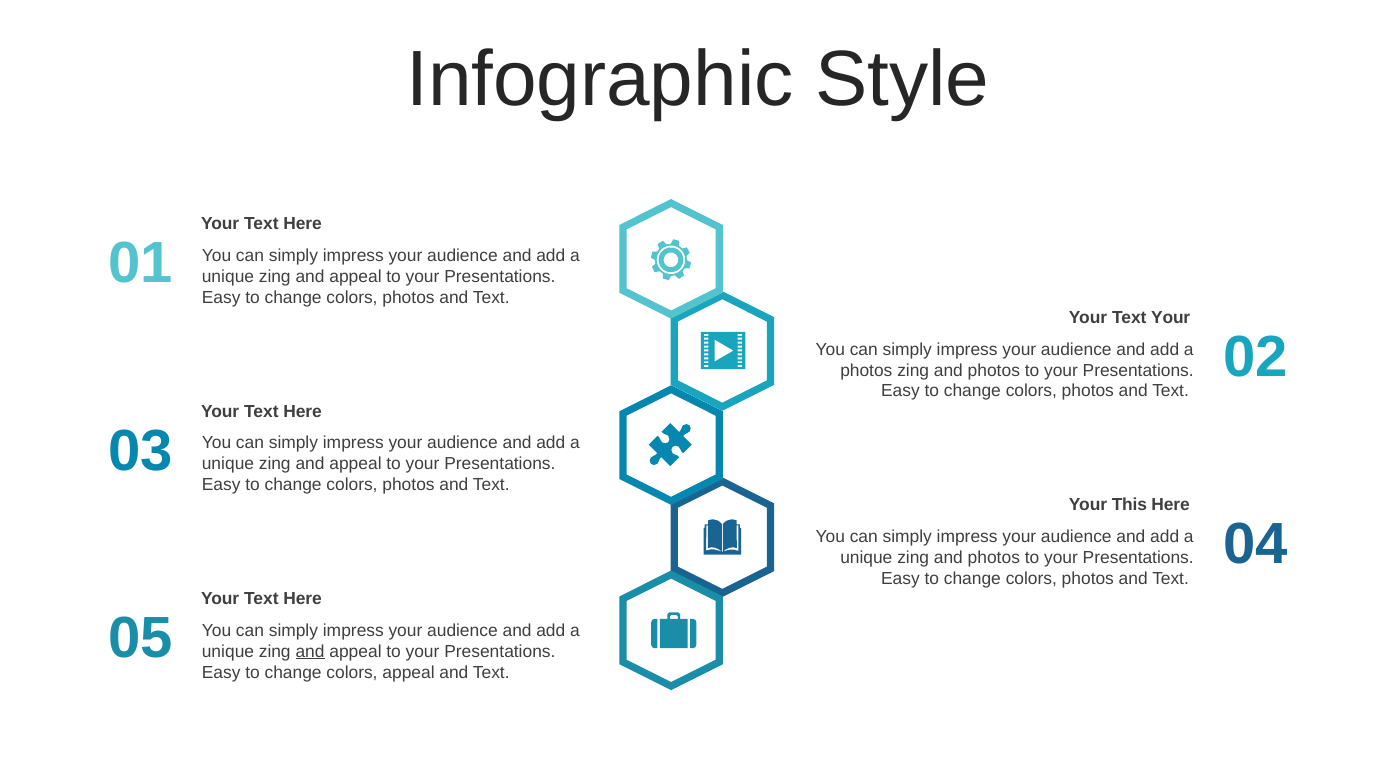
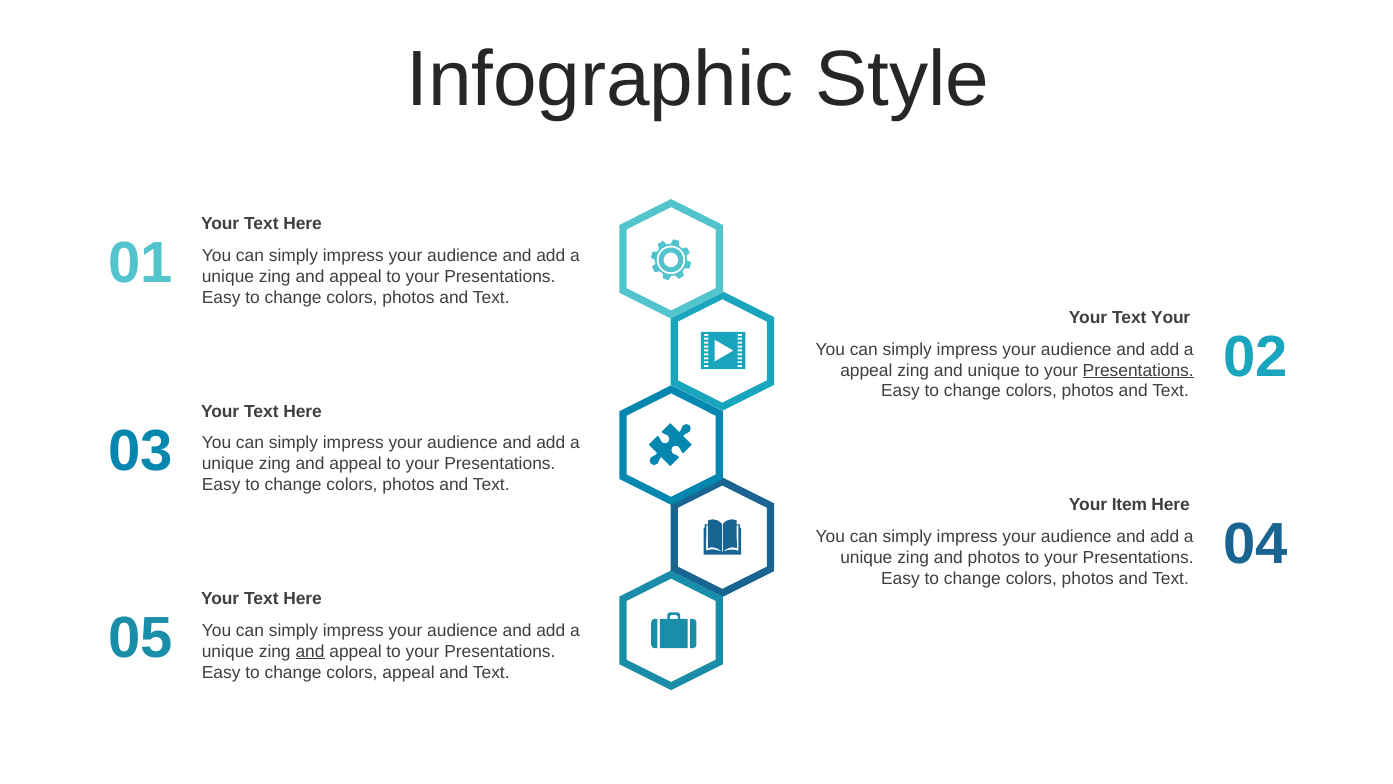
photos at (866, 370): photos -> appeal
photos at (994, 370): photos -> unique
Presentations at (1138, 370) underline: none -> present
This: This -> Item
